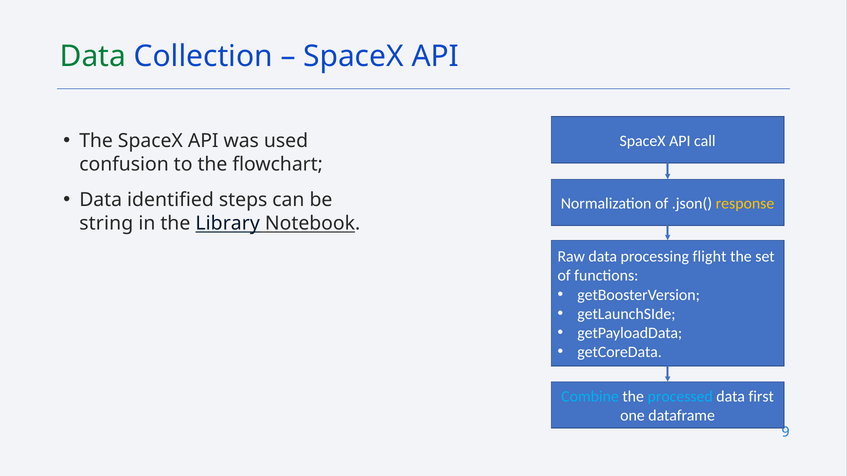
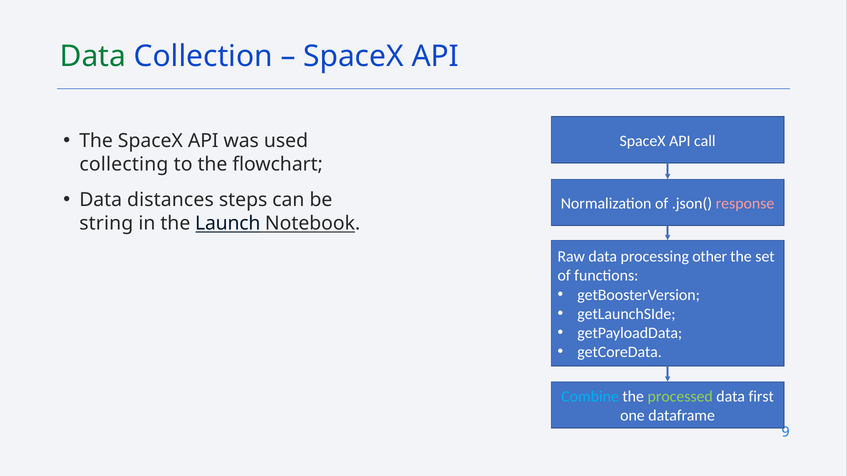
confusion: confusion -> collecting
identified: identified -> distances
response colour: yellow -> pink
Library: Library -> Launch
flight: flight -> other
processed colour: light blue -> light green
